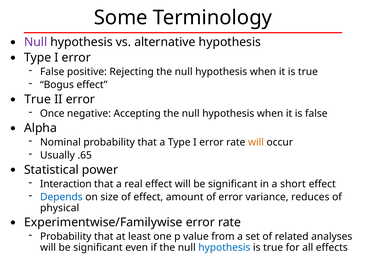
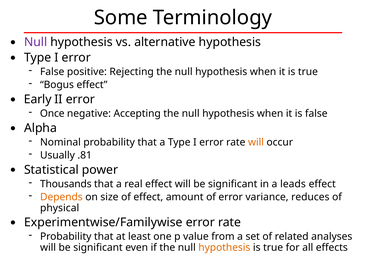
True at (38, 99): True -> Early
.65: .65 -> .81
Interaction: Interaction -> Thousands
short: short -> leads
Depends colour: blue -> orange
hypothesis at (224, 247) colour: blue -> orange
